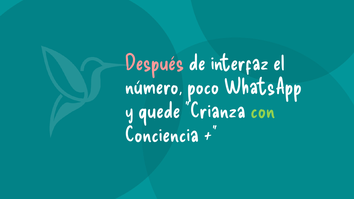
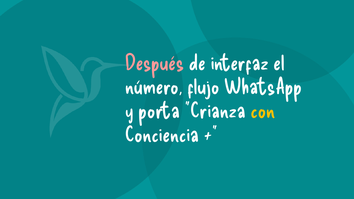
poco: poco -> flujo
quede: quede -> porta
con colour: light green -> yellow
